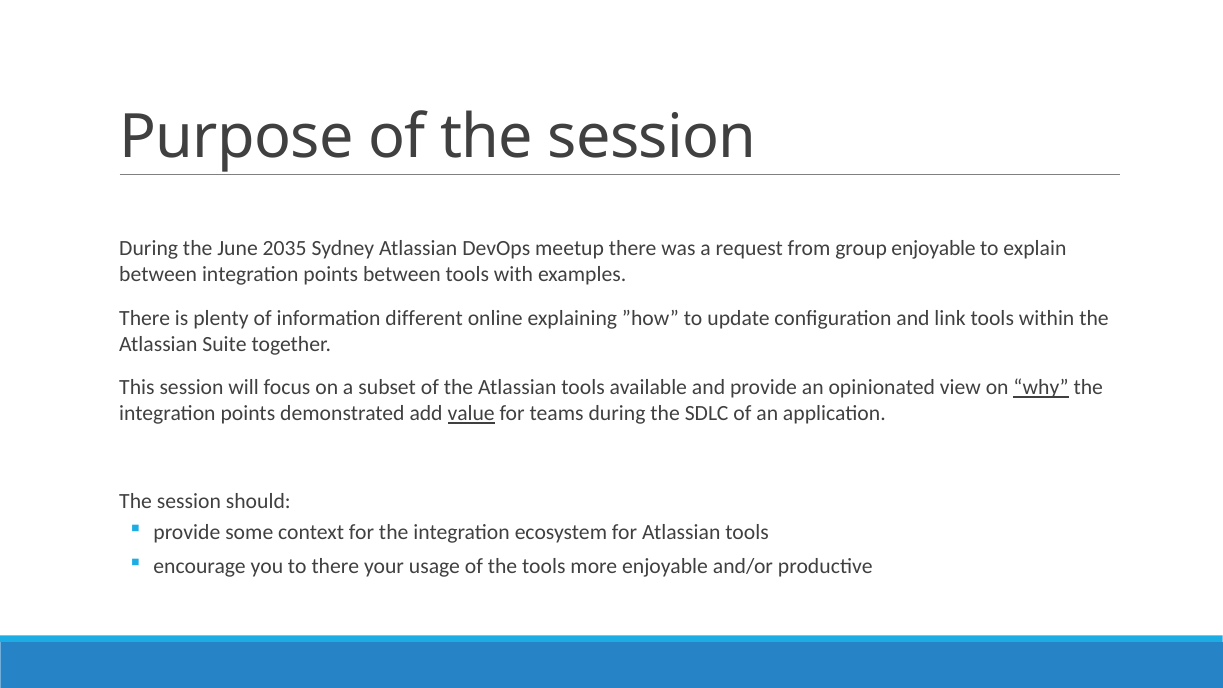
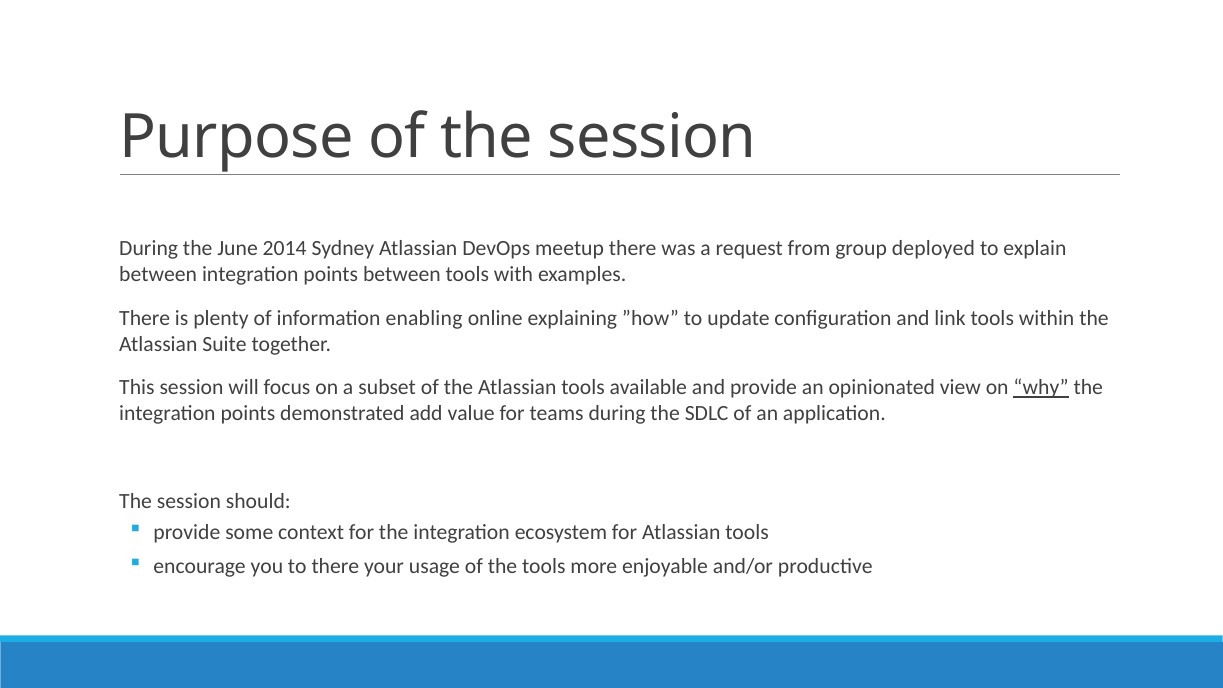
2035: 2035 -> 2014
group enjoyable: enjoyable -> deployed
different: different -> enabling
value underline: present -> none
